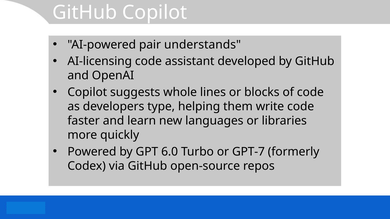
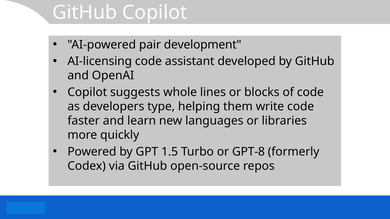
understands: understands -> development
6.0: 6.0 -> 1.5
GPT-7: GPT-7 -> GPT-8
